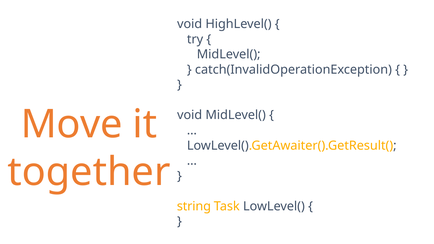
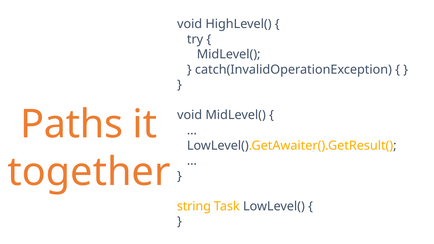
Move: Move -> Paths
